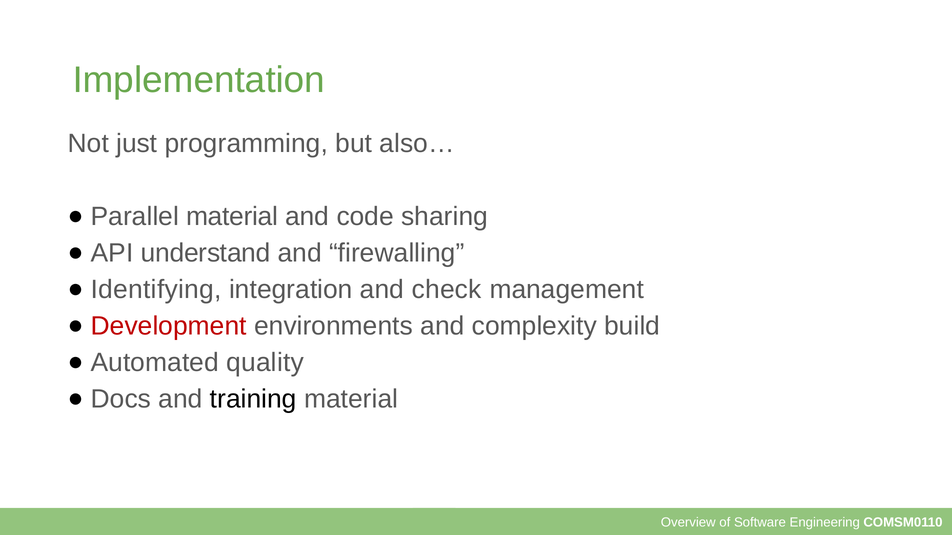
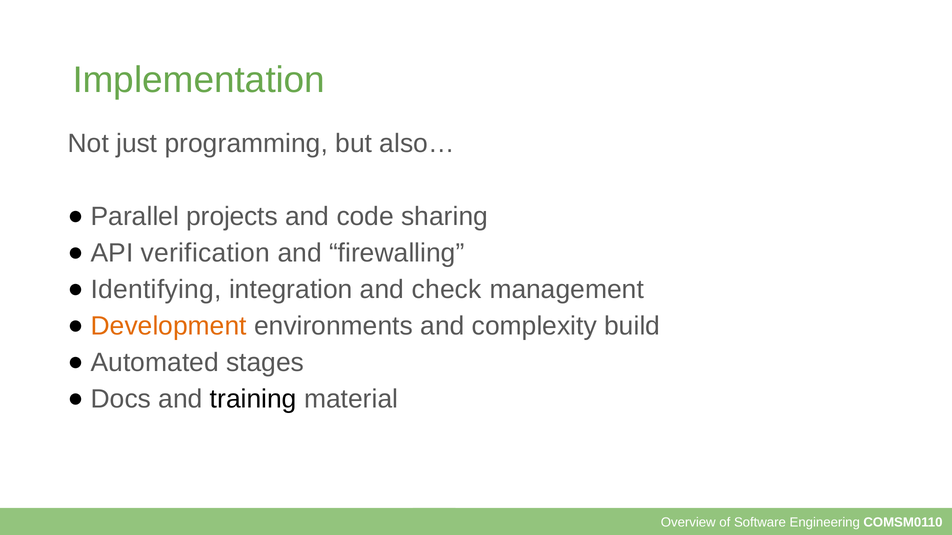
Parallel material: material -> projects
understand: understand -> verification
Development colour: red -> orange
quality: quality -> stages
